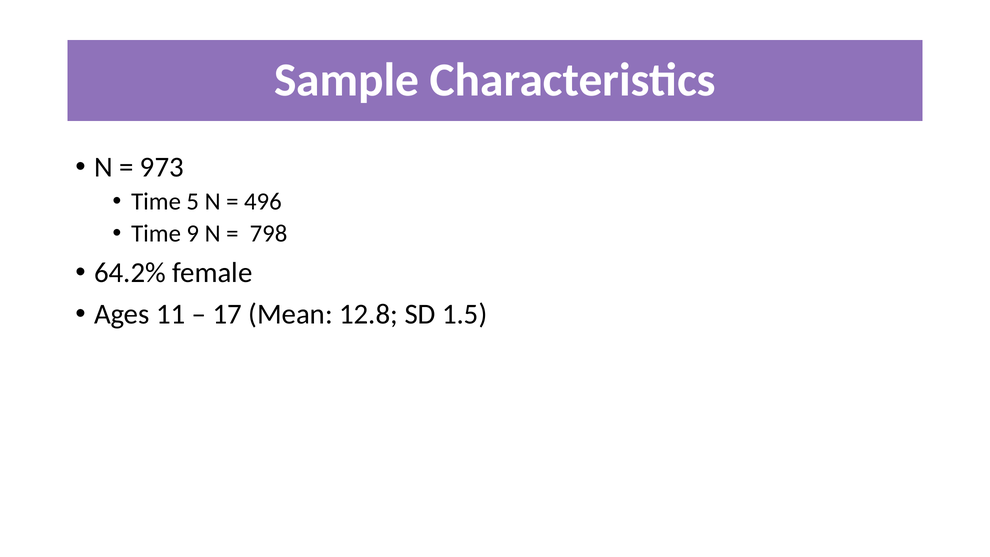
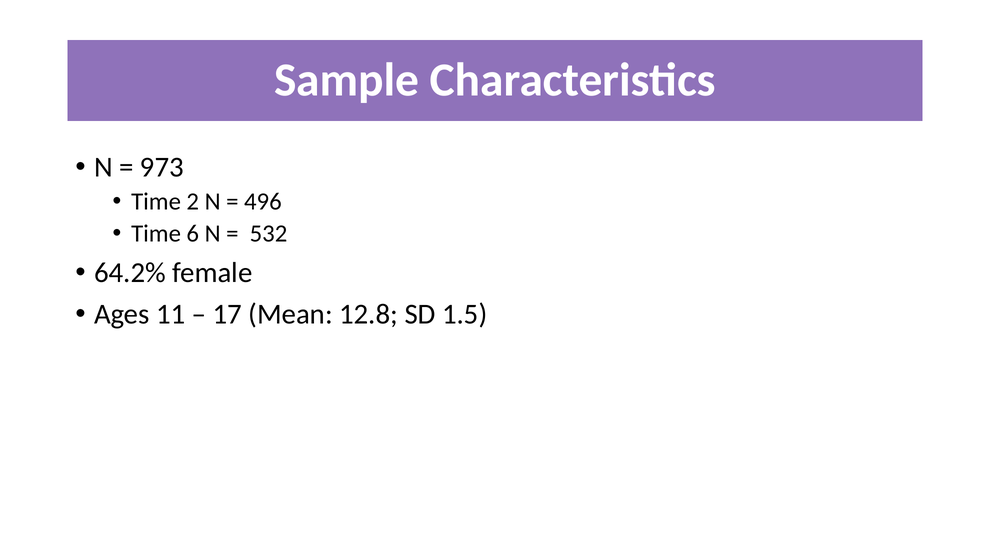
5: 5 -> 2
9: 9 -> 6
798: 798 -> 532
